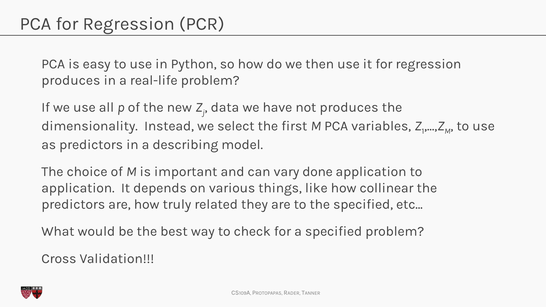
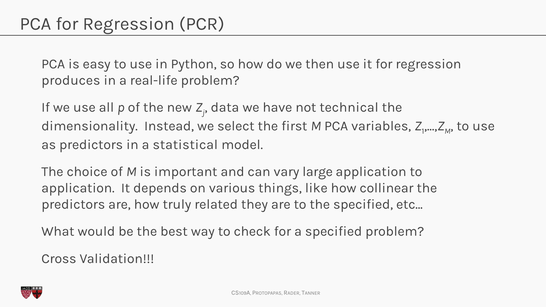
not produces: produces -> technical
describing: describing -> statistical
done: done -> large
